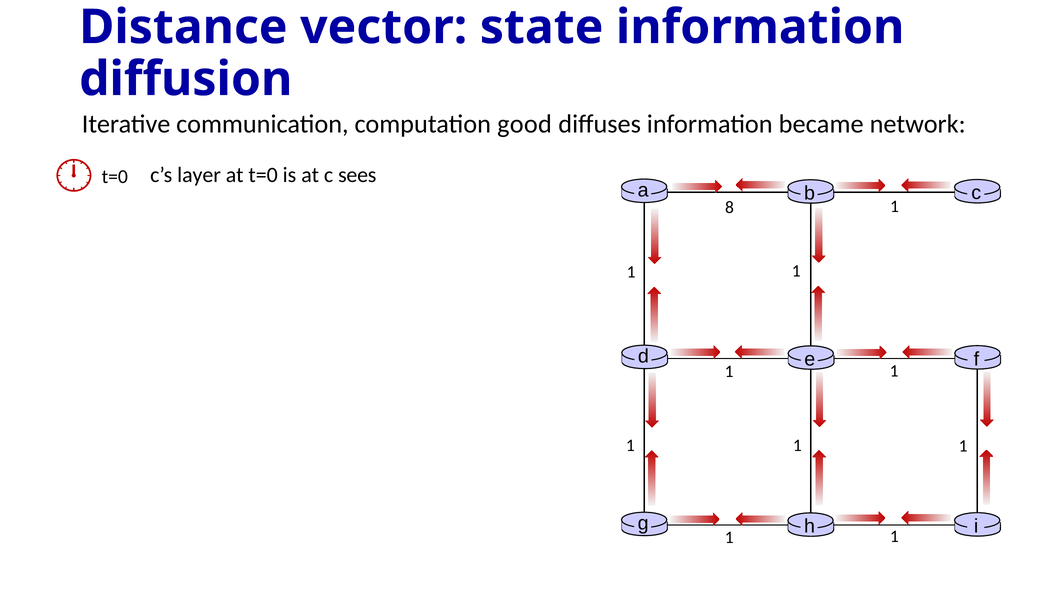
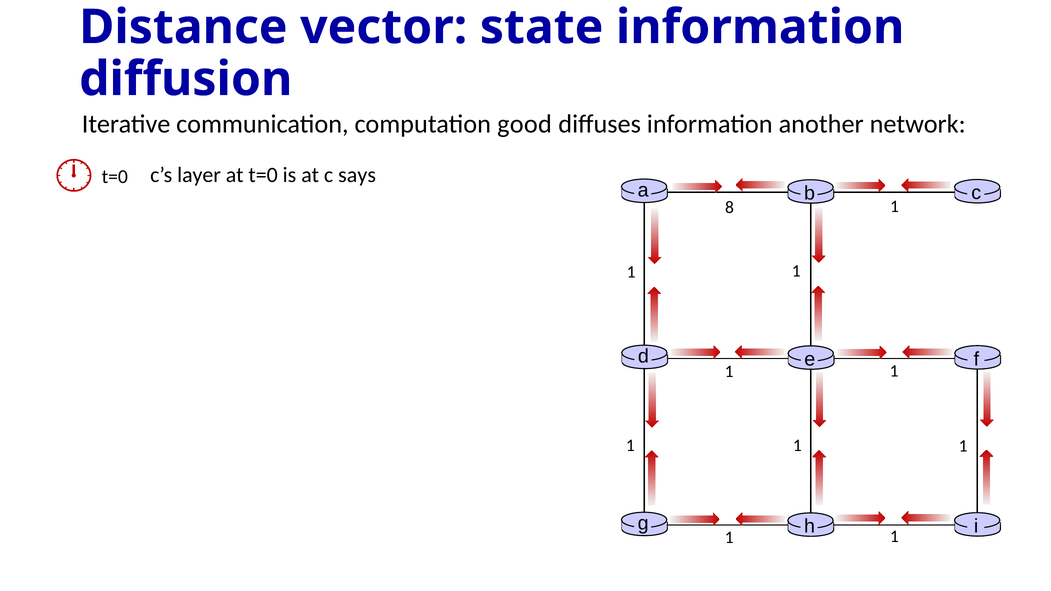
became: became -> another
sees: sees -> says
